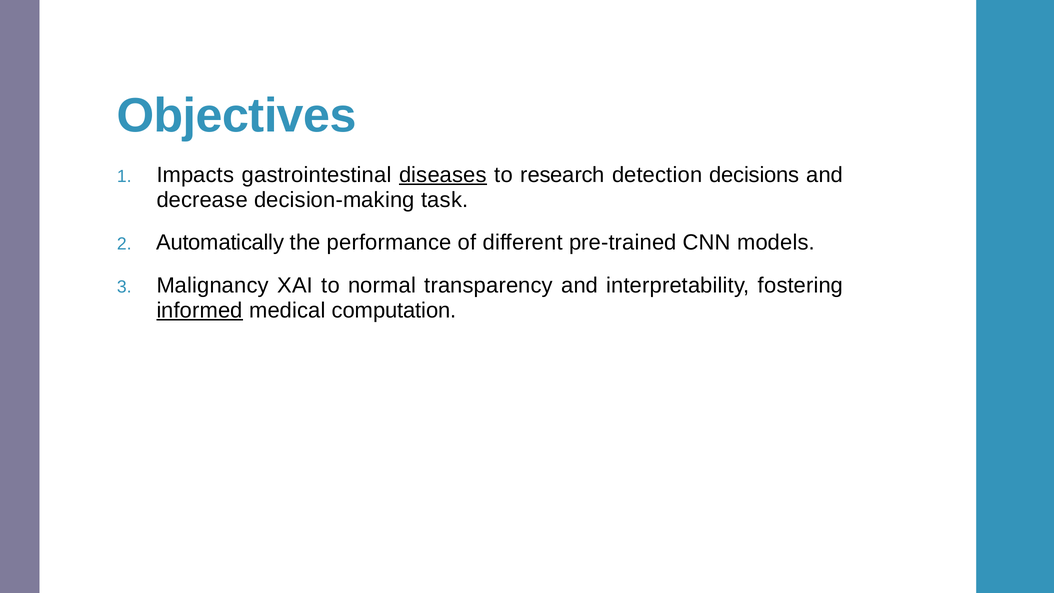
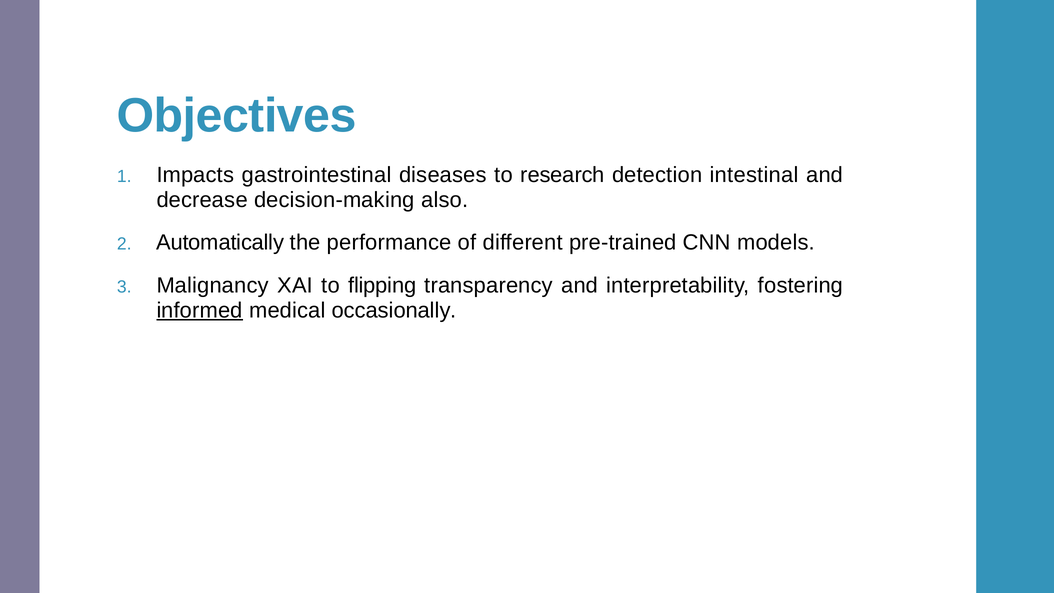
diseases underline: present -> none
decisions: decisions -> intestinal
task: task -> also
normal: normal -> flipping
computation: computation -> occasionally
